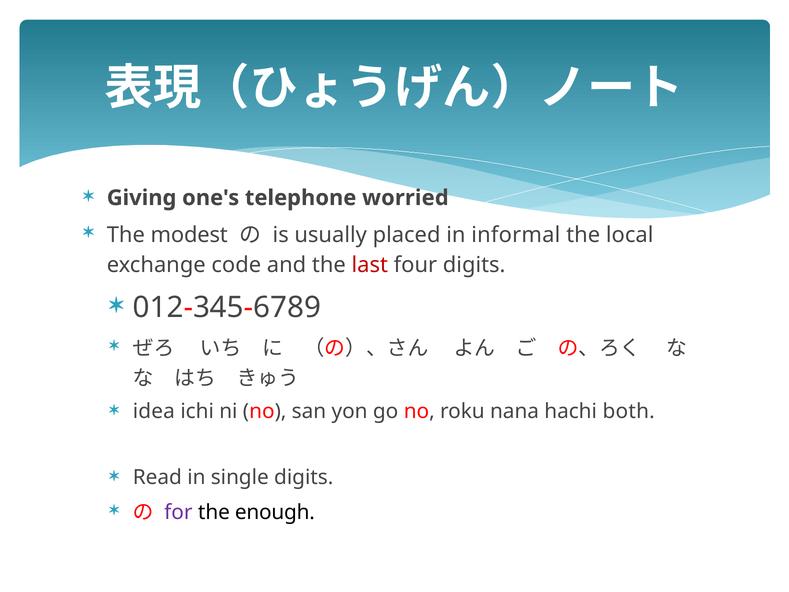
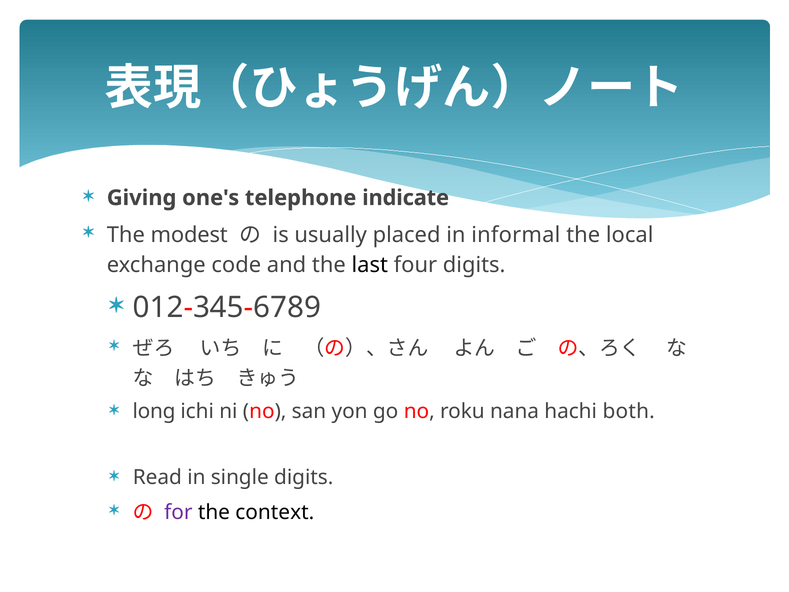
worried: worried -> indicate
last colour: red -> black
idea: idea -> long
enough: enough -> context
